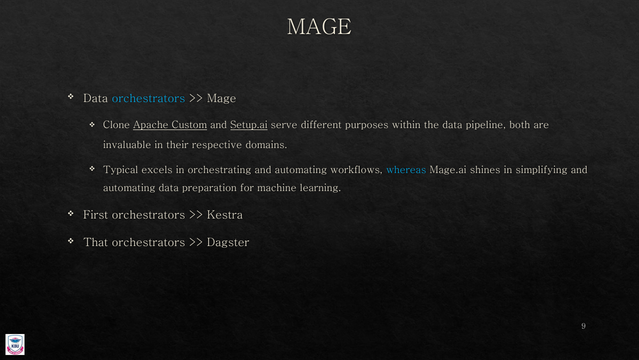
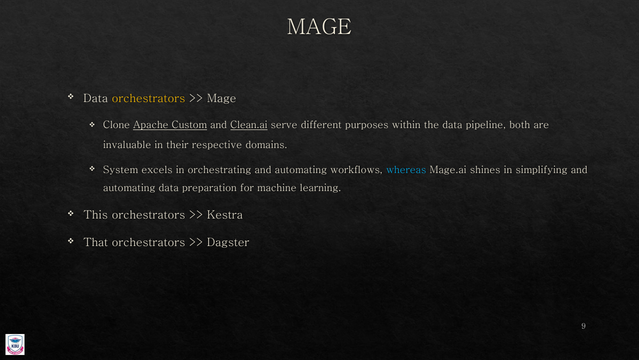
orchestrators at (148, 98) colour: light blue -> yellow
Setup.ai: Setup.ai -> Clean.ai
Typical: Typical -> System
First: First -> This
